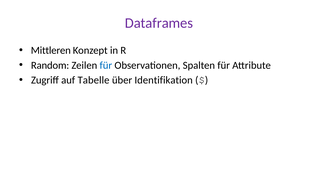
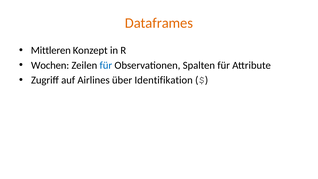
Dataframes colour: purple -> orange
Random: Random -> Wochen
Tabelle: Tabelle -> Airlines
